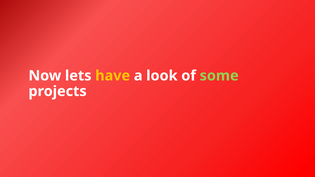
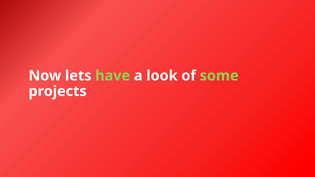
have colour: yellow -> light green
